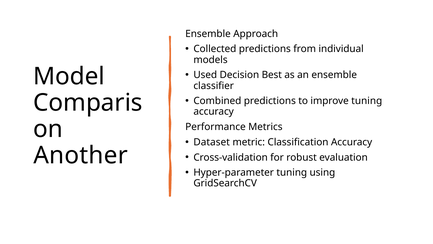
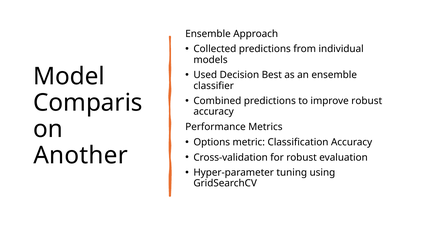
improve tuning: tuning -> robust
Dataset: Dataset -> Options
